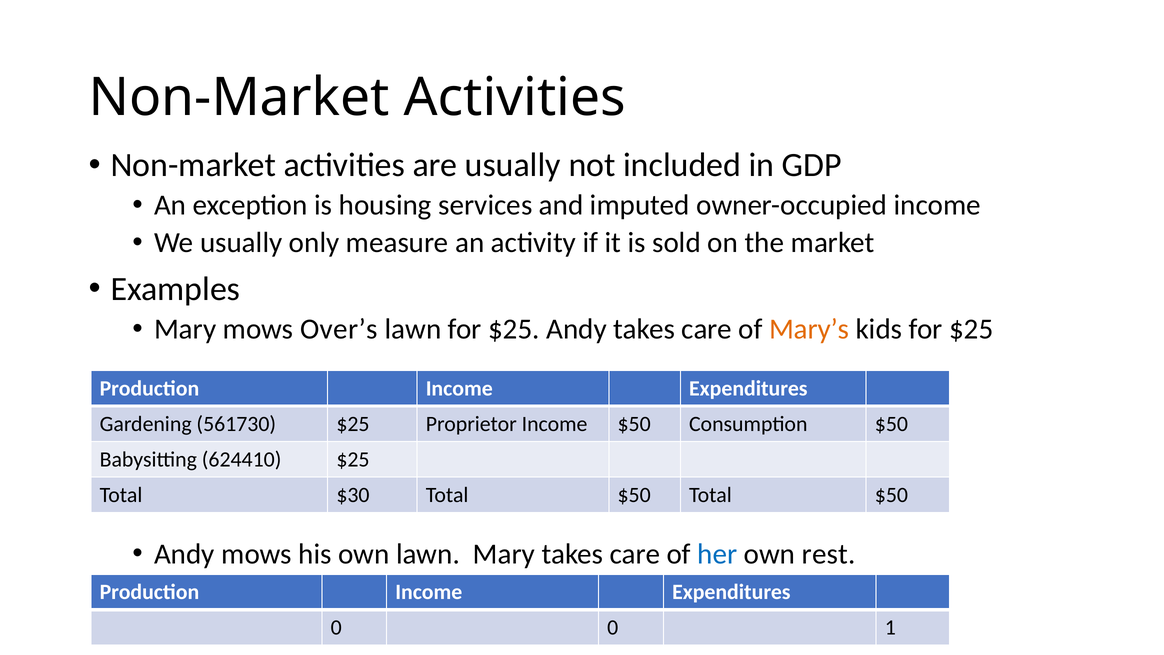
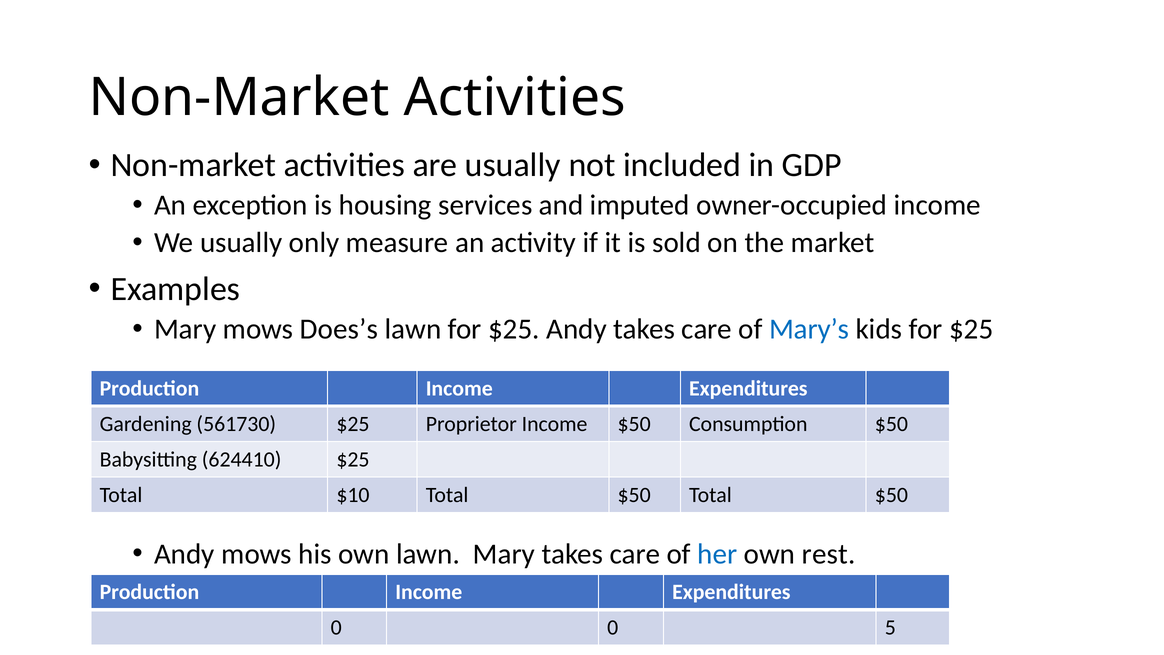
Over’s: Over’s -> Does’s
Mary’s colour: orange -> blue
$30: $30 -> $10
1: 1 -> 5
